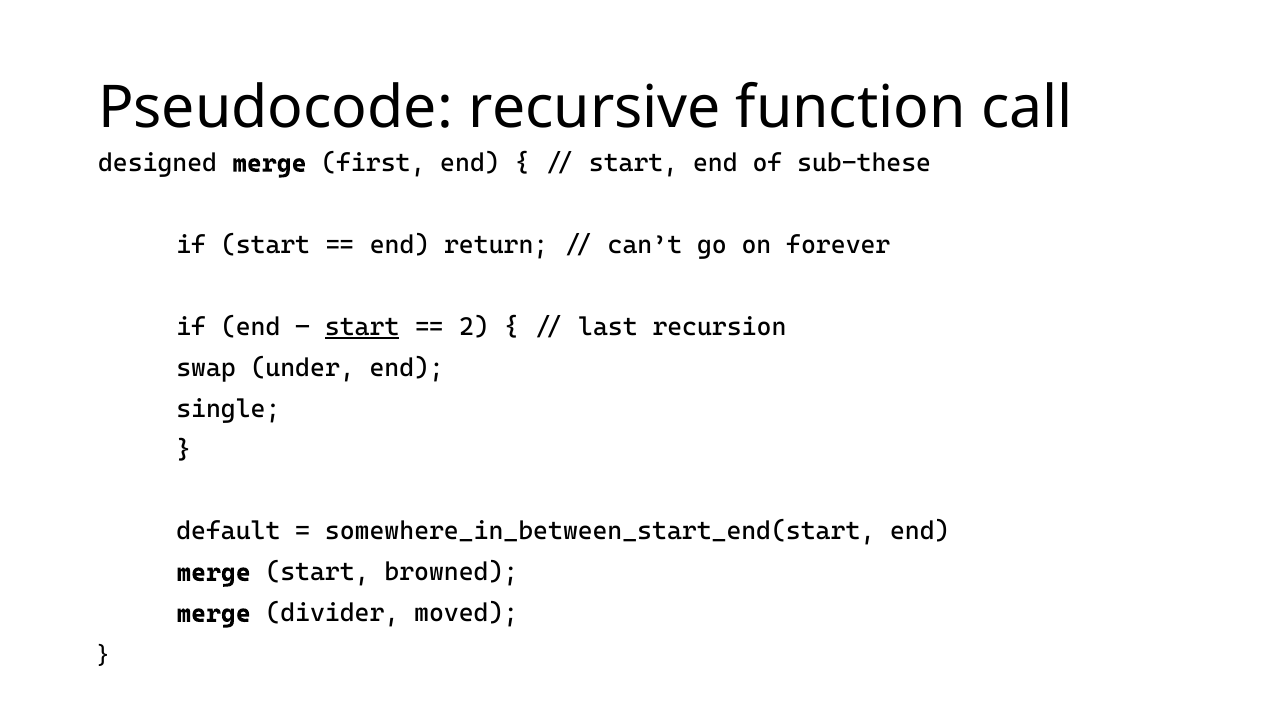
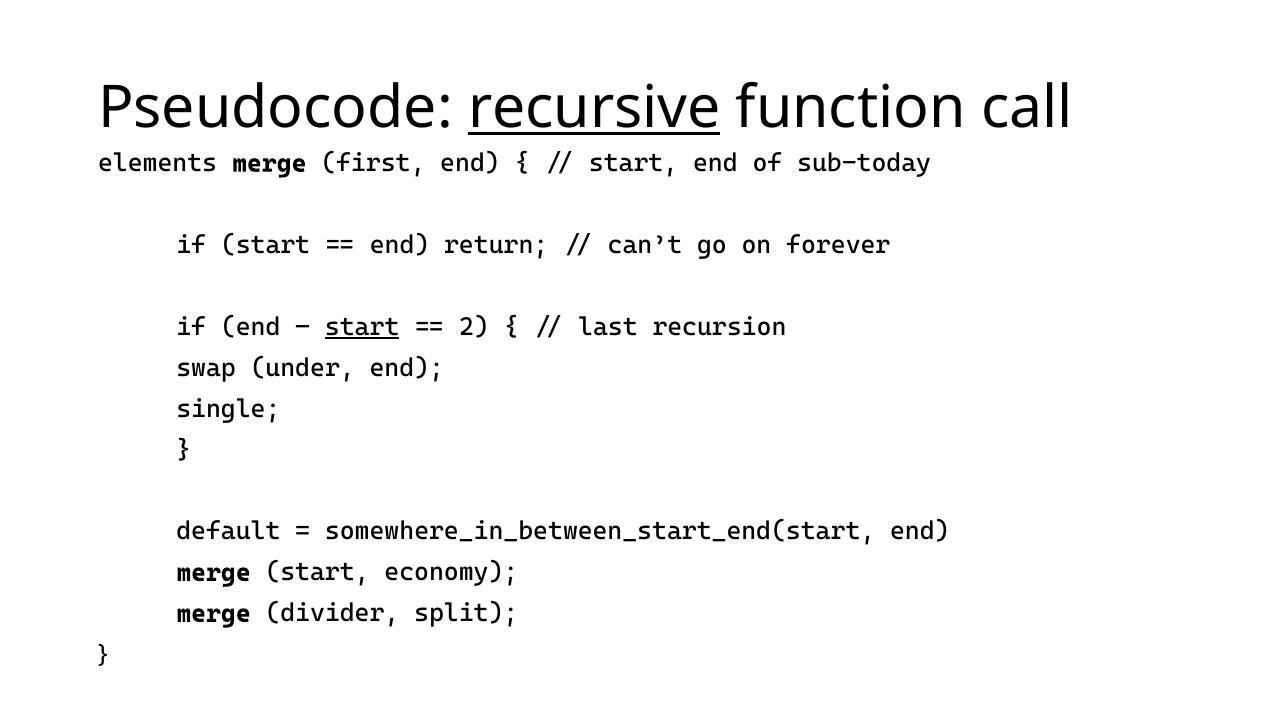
recursive underline: none -> present
designed: designed -> elements
sub-these: sub-these -> sub-today
browned: browned -> economy
moved: moved -> split
